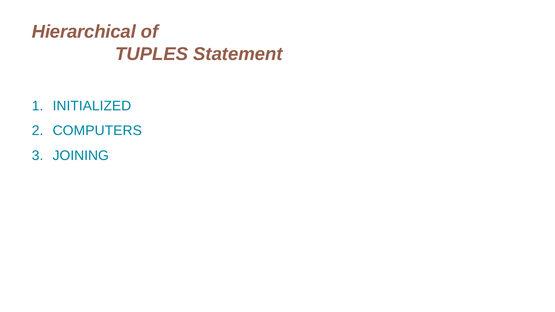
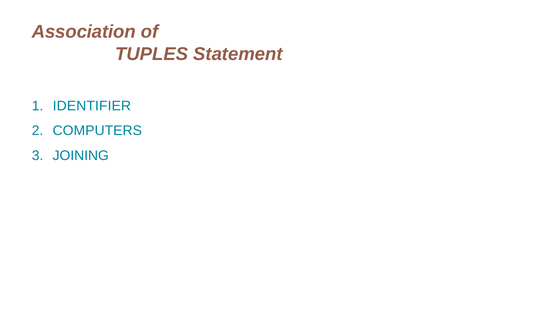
Hierarchical: Hierarchical -> Association
INITIALIZED: INITIALIZED -> IDENTIFIER
